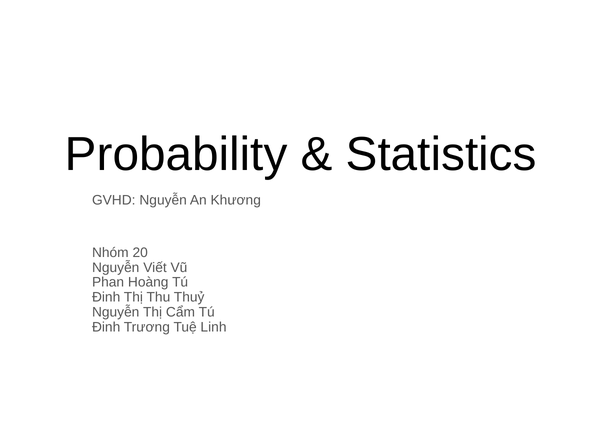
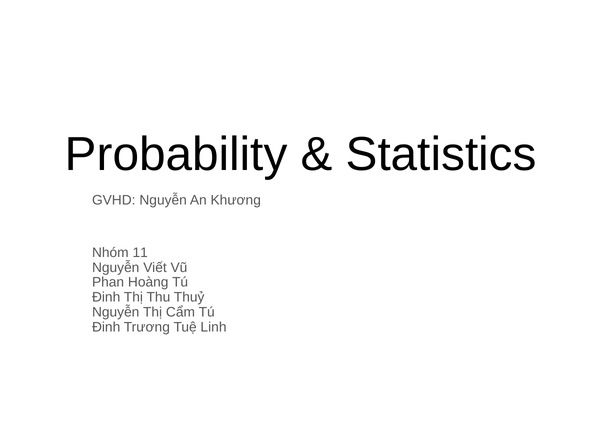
20: 20 -> 11
